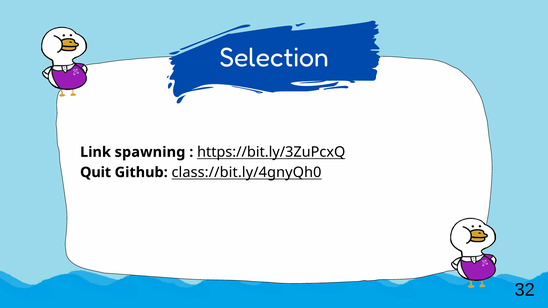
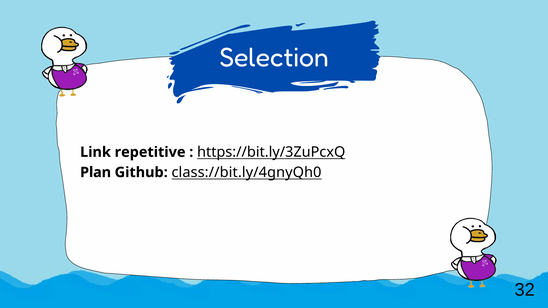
spawning: spawning -> repetitive
Quit: Quit -> Plan
